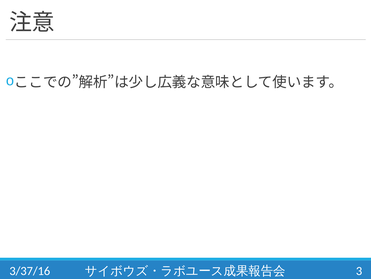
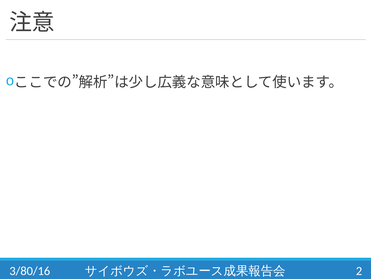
3/37/16: 3/37/16 -> 3/80/16
3: 3 -> 2
